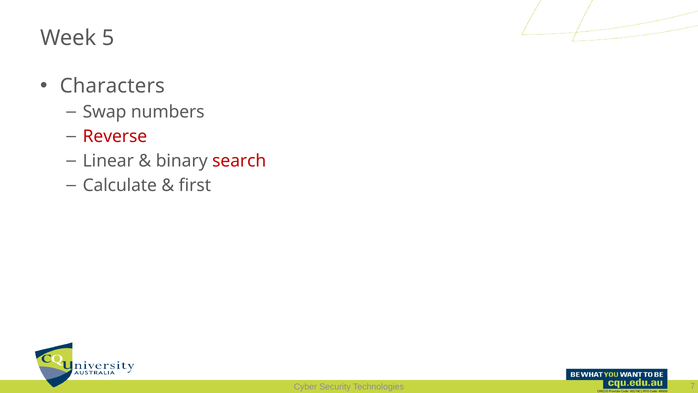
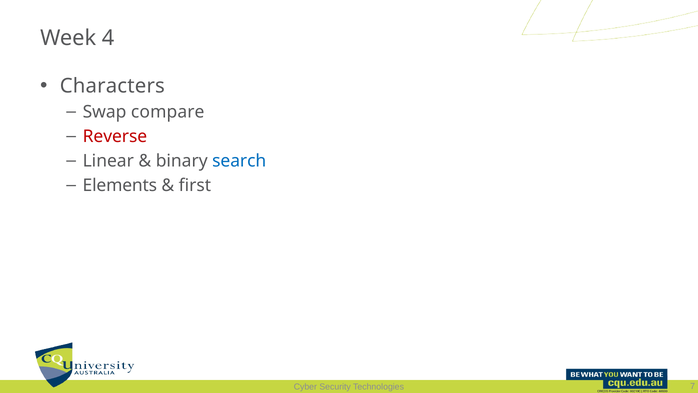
5: 5 -> 4
numbers: numbers -> compare
search colour: red -> blue
Calculate: Calculate -> Elements
